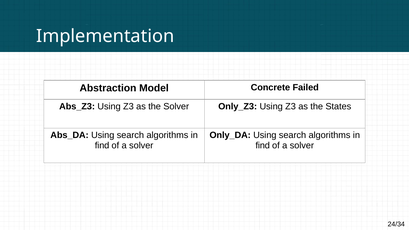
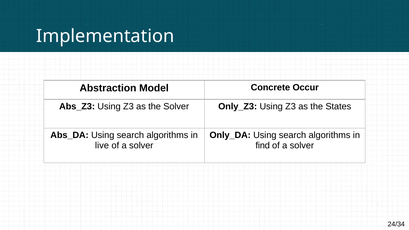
Failed: Failed -> Occur
find at (102, 145): find -> live
